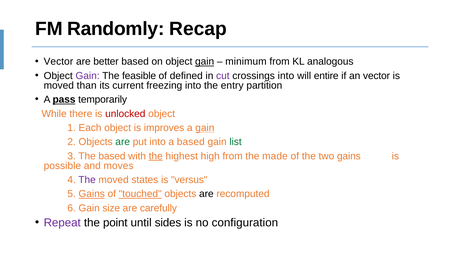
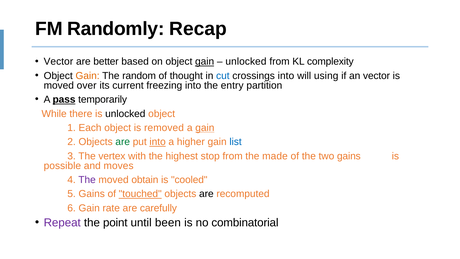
minimum at (246, 62): minimum -> unlocked
analogous: analogous -> complexity
Gain at (88, 76) colour: purple -> orange
feasible: feasible -> random
defined: defined -> thought
cut colour: purple -> blue
entire: entire -> using
than: than -> over
unlocked at (125, 114) colour: red -> black
improves: improves -> removed
into at (158, 142) underline: none -> present
a based: based -> higher
list colour: green -> blue
The based: based -> vertex
the at (156, 156) underline: present -> none
high: high -> stop
states: states -> obtain
versus: versus -> cooled
Gains at (92, 194) underline: present -> none
size: size -> rate
sides: sides -> been
configuration: configuration -> combinatorial
